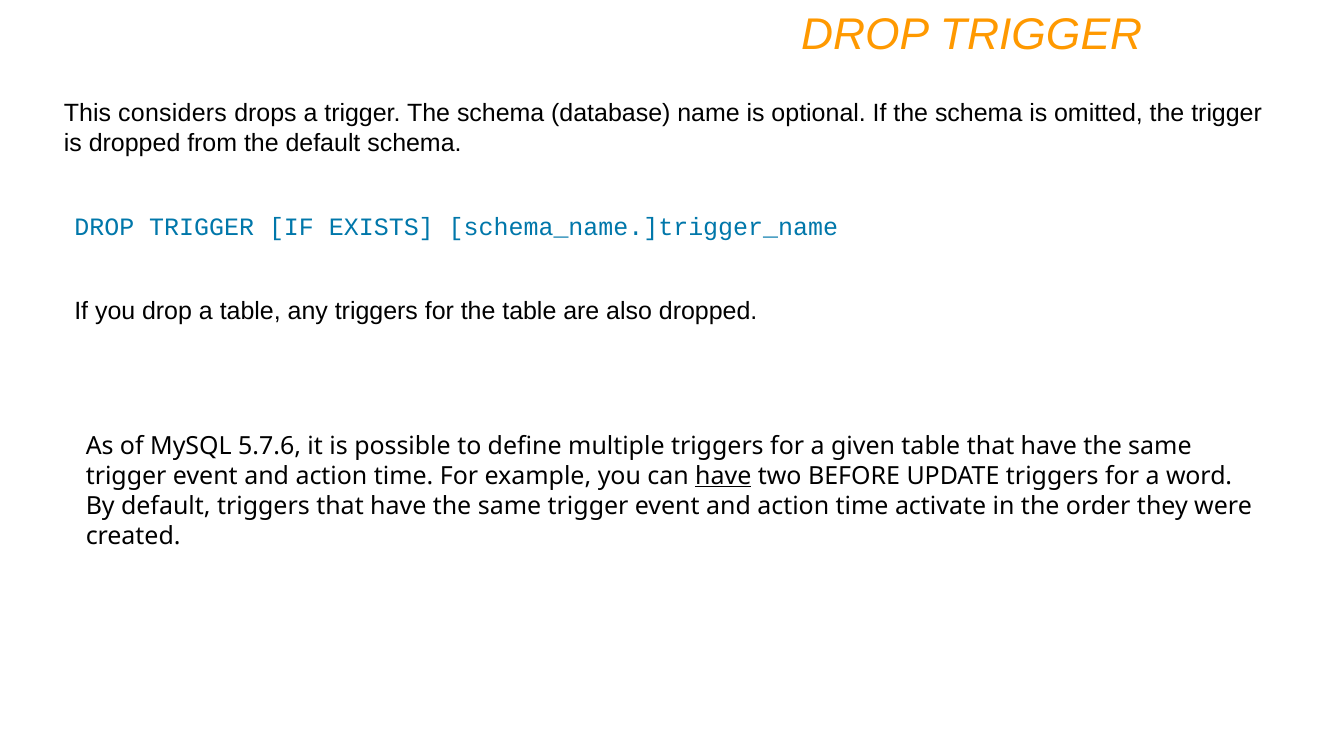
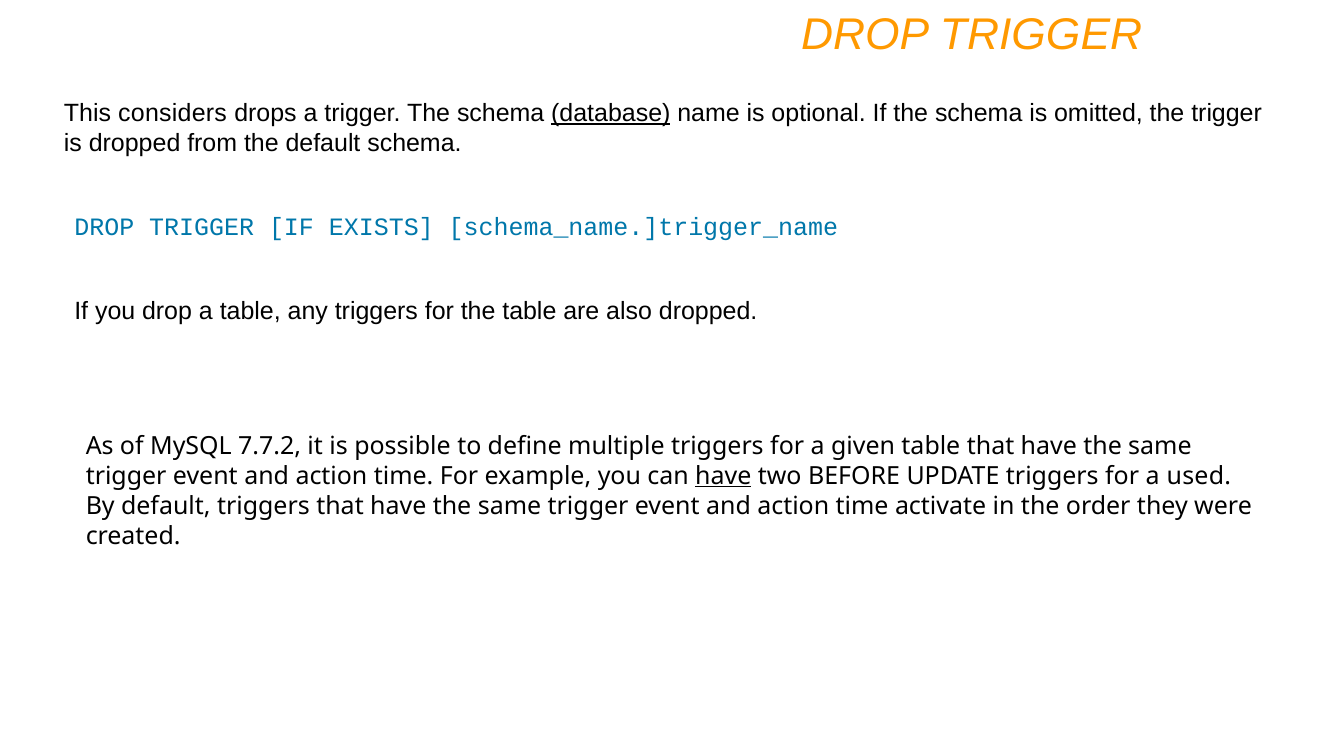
database underline: none -> present
5.7.6: 5.7.6 -> 7.7.2
word: word -> used
